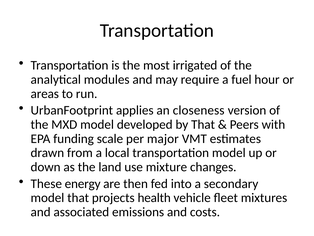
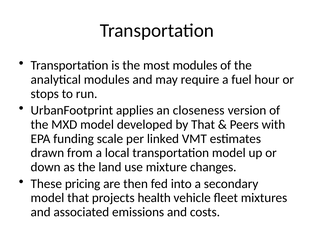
most irrigated: irrigated -> modules
areas: areas -> stops
major: major -> linked
energy: energy -> pricing
